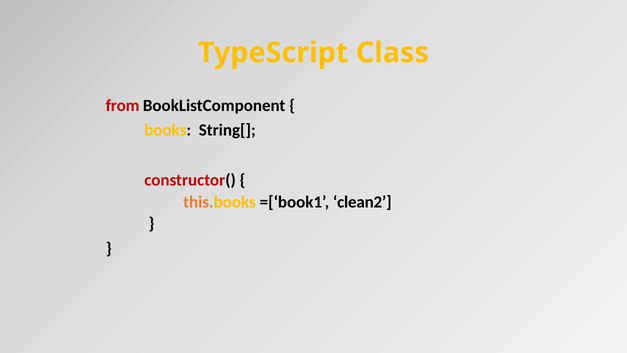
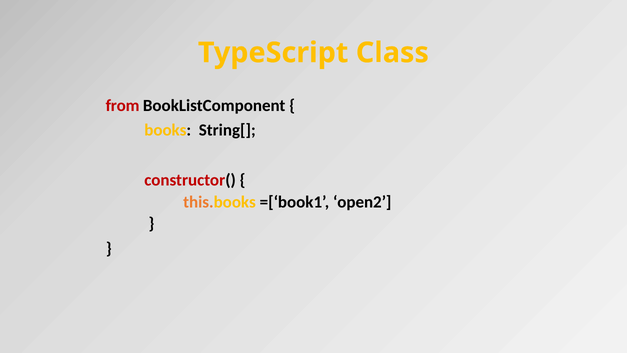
clean2: clean2 -> open2
